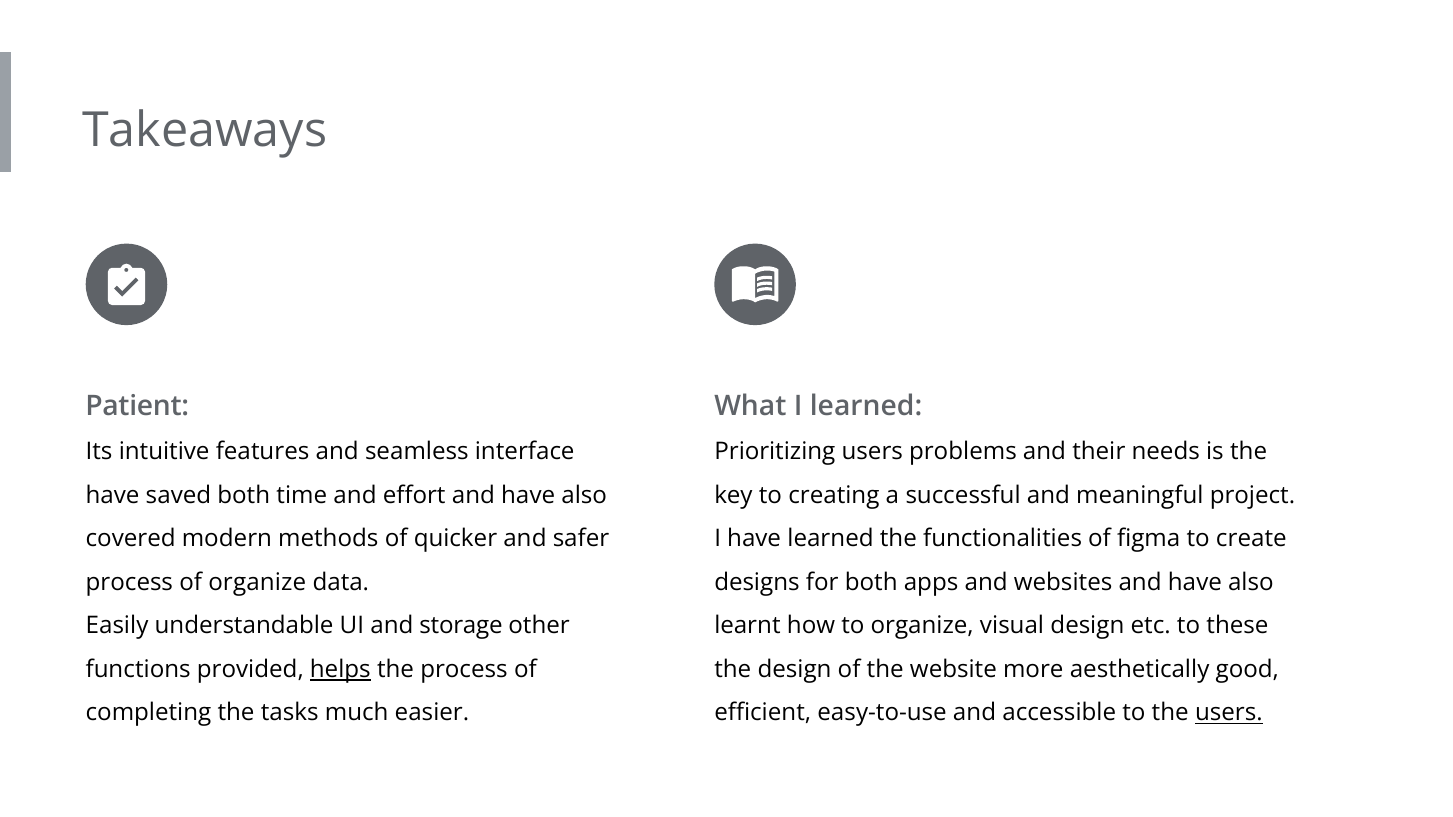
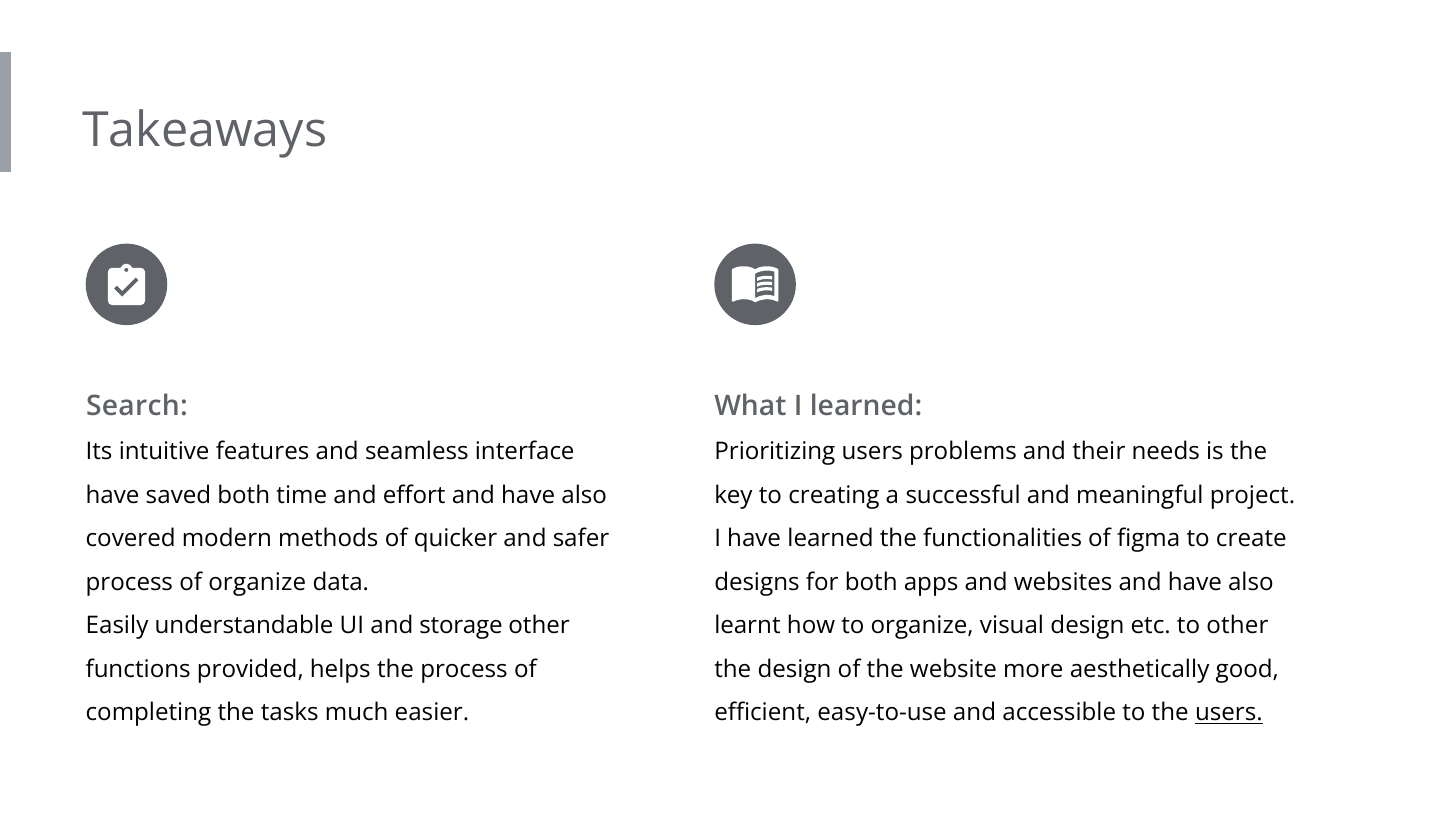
Patient: Patient -> Search
to these: these -> other
helps underline: present -> none
